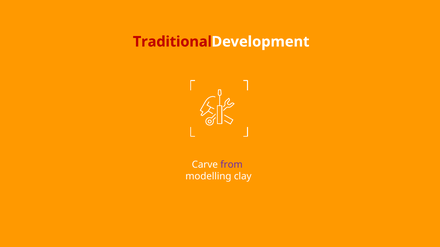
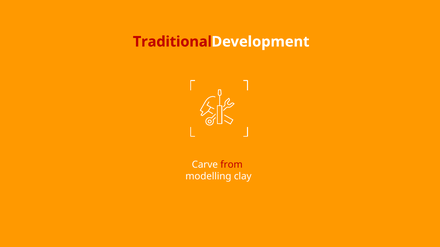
from colour: purple -> red
